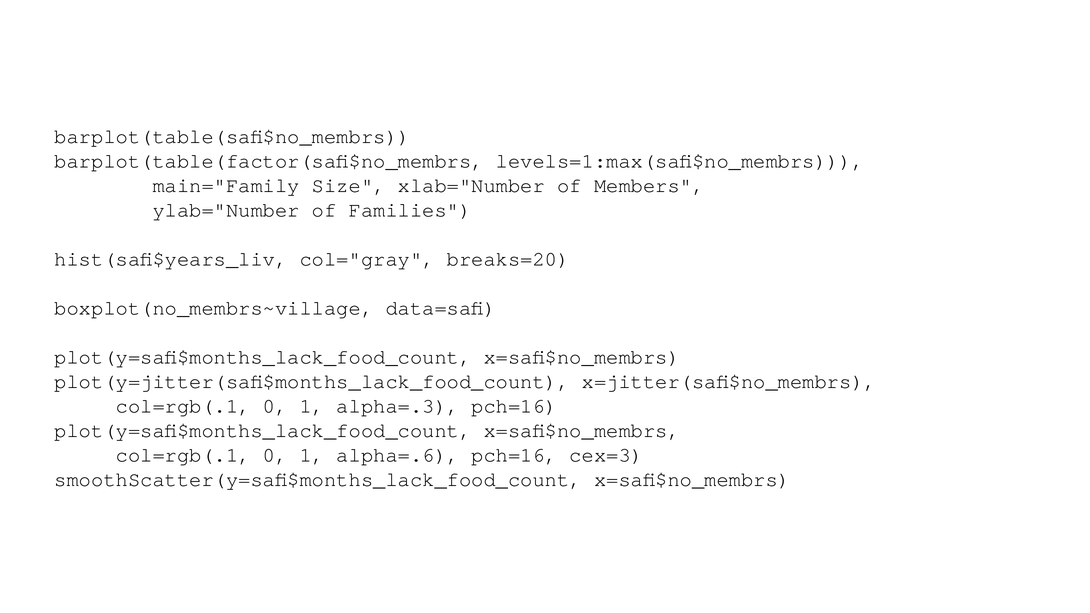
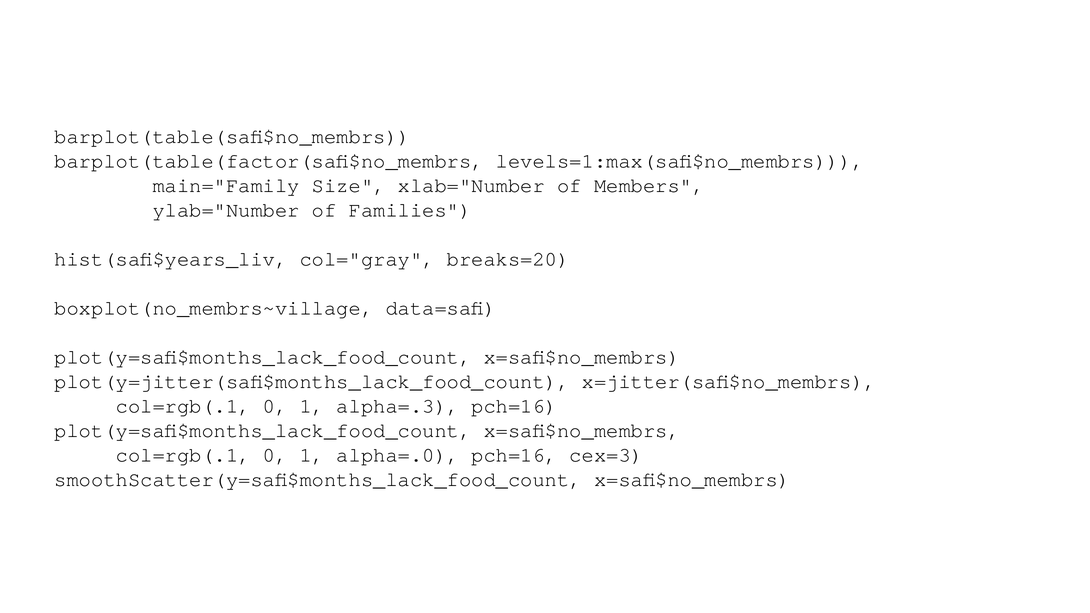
alpha=.6: alpha=.6 -> alpha=.0
